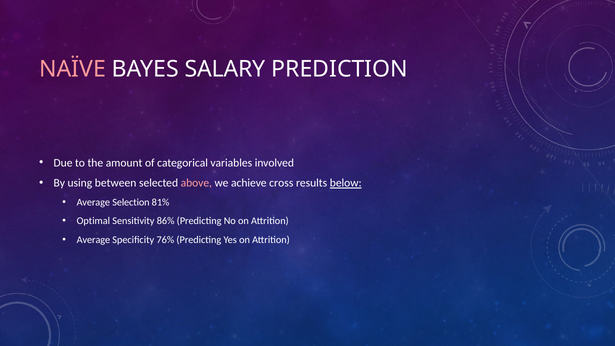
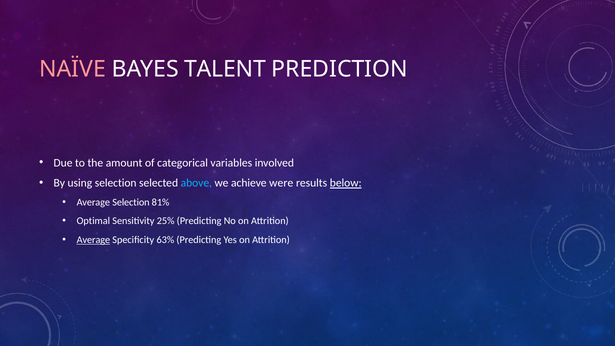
SALARY: SALARY -> TALENT
using between: between -> selection
above colour: pink -> light blue
cross: cross -> were
86%: 86% -> 25%
Average at (93, 240) underline: none -> present
76%: 76% -> 63%
